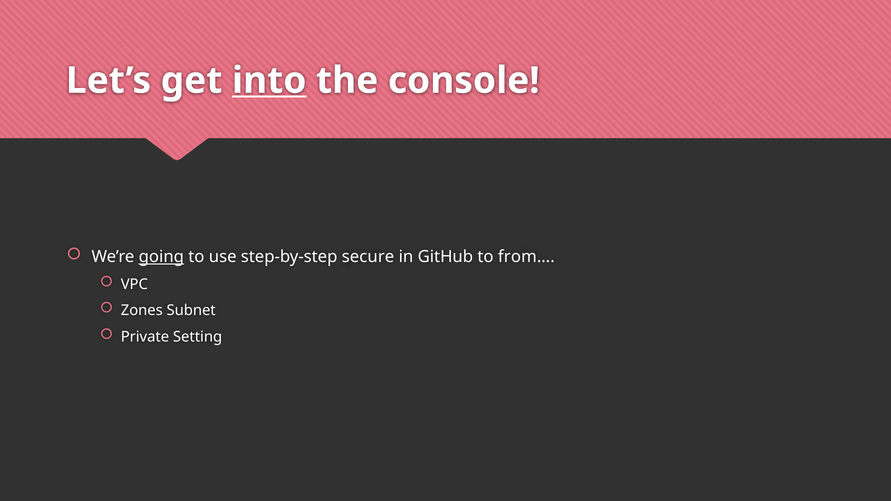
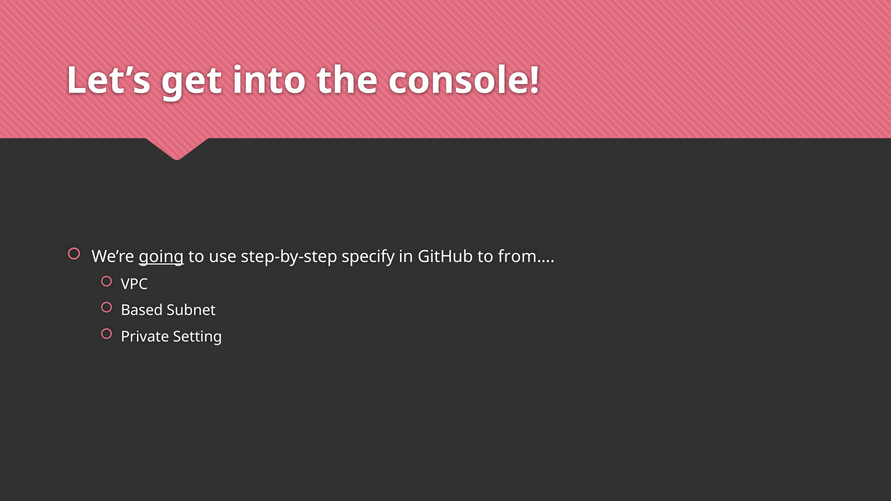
into underline: present -> none
secure: secure -> specify
Zones: Zones -> Based
